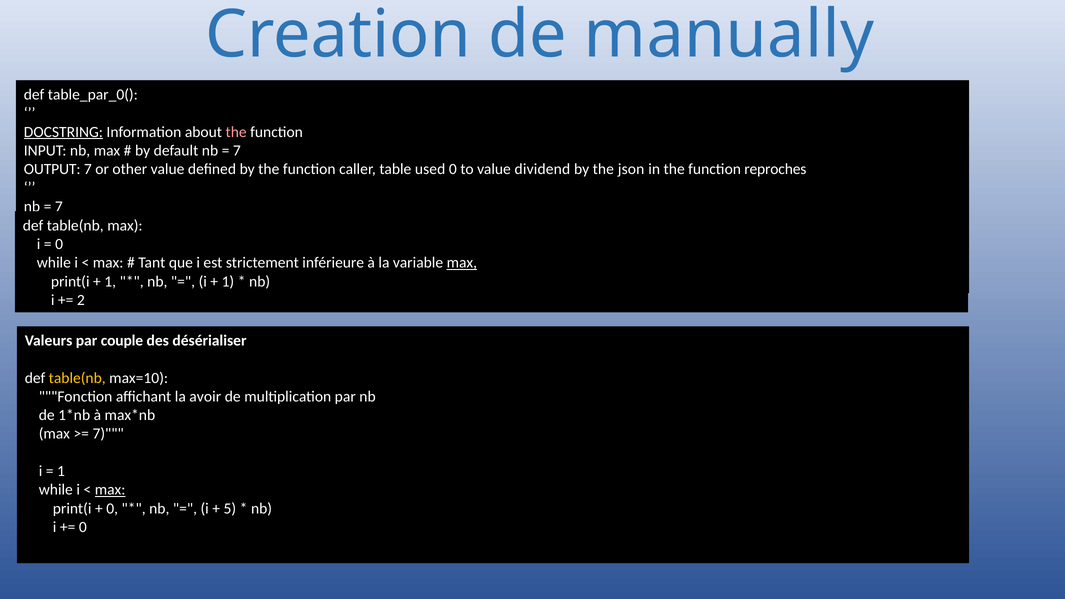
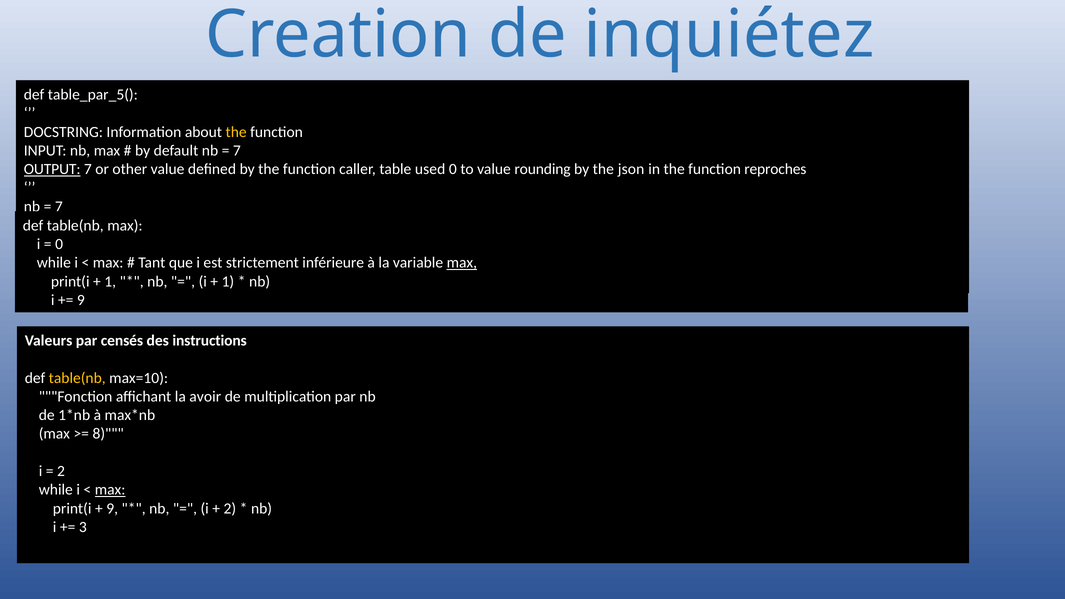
manually: manually -> inquiétez
table_par_0(: table_par_0( -> table_par_5(
DOCSTRING underline: present -> none
the at (236, 132) colour: pink -> yellow
OUTPUT underline: none -> present
dividend: dividend -> rounding
2 at (81, 300): 2 -> 9
couple: couple -> censés
désérialiser: désérialiser -> instructions
7 at (108, 434): 7 -> 8
1 at (61, 471): 1 -> 2
0 at (112, 508): 0 -> 9
5 at (230, 508): 5 -> 2
0 at (83, 527): 0 -> 3
